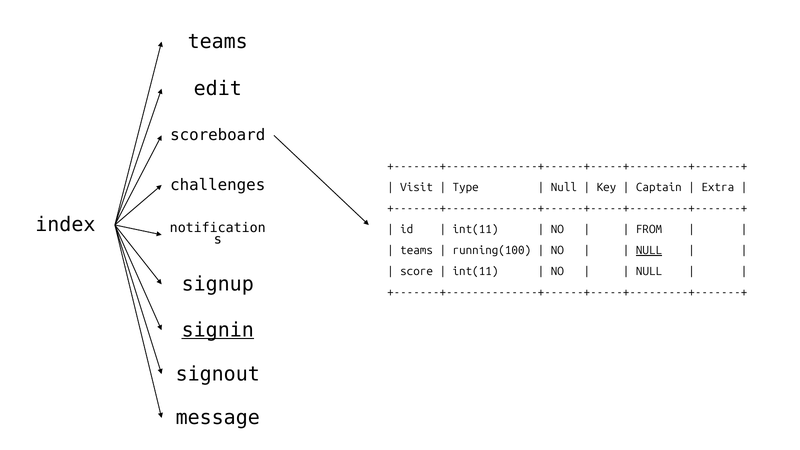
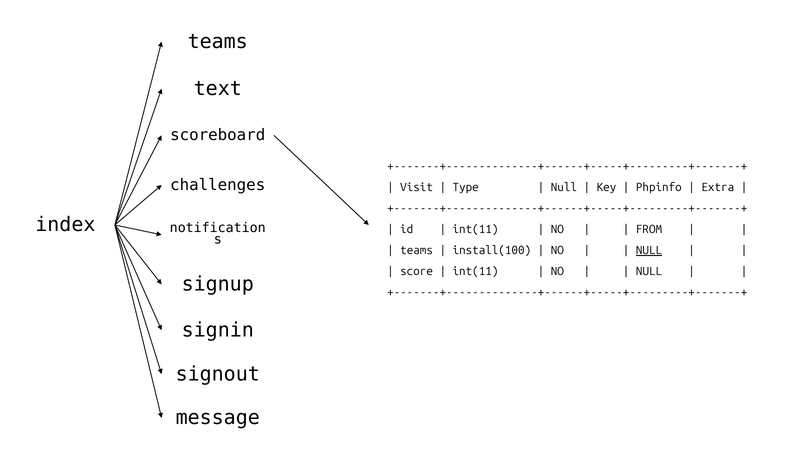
edit: edit -> text
Captain: Captain -> Phpinfo
running(100: running(100 -> install(100
signin underline: present -> none
